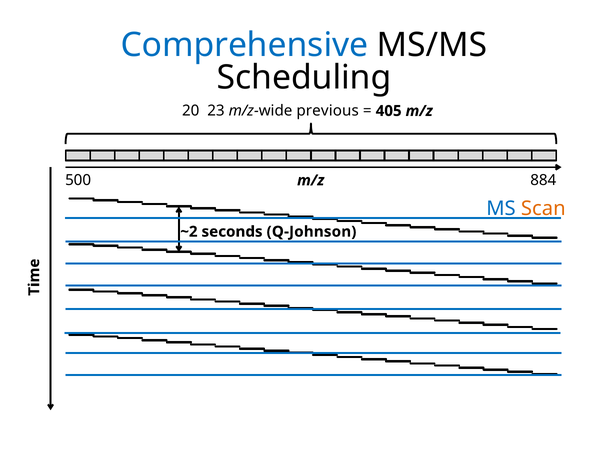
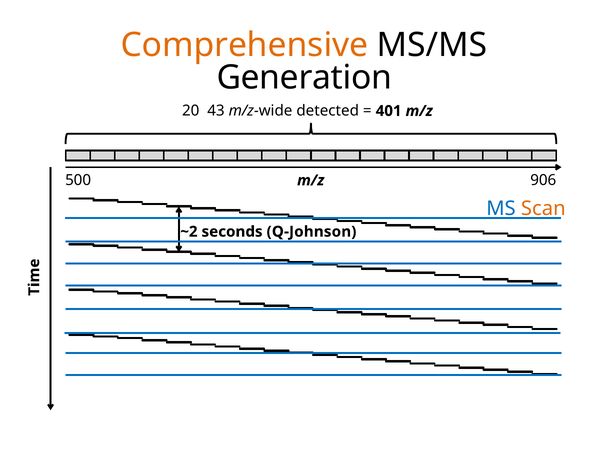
Comprehensive colour: blue -> orange
Scheduling: Scheduling -> Generation
23: 23 -> 43
previous: previous -> detected
405: 405 -> 401
884: 884 -> 906
